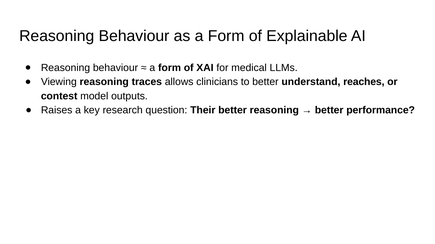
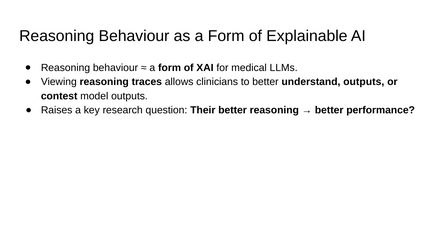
understand reaches: reaches -> outputs
